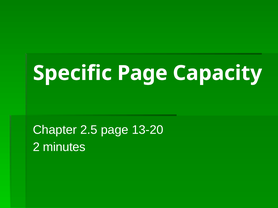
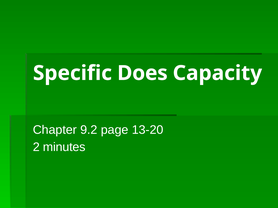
Specific Page: Page -> Does
2.5: 2.5 -> 9.2
